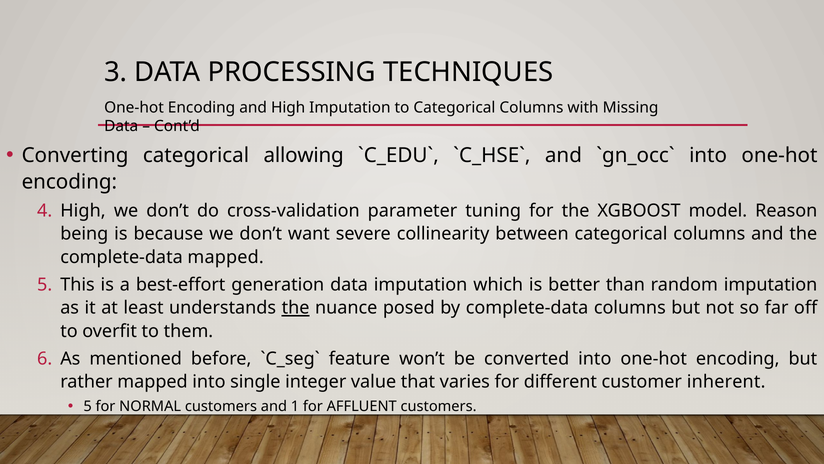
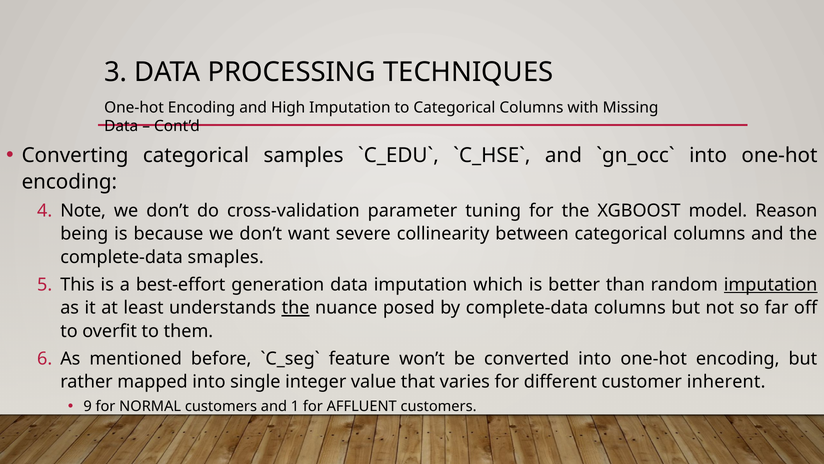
allowing: allowing -> samples
High at (83, 210): High -> Note
complete-data mapped: mapped -> smaples
imputation at (771, 284) underline: none -> present
5 at (88, 406): 5 -> 9
